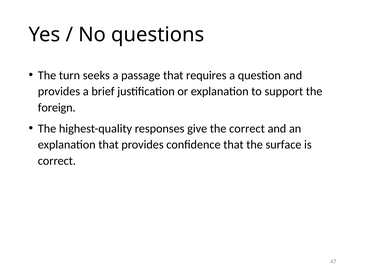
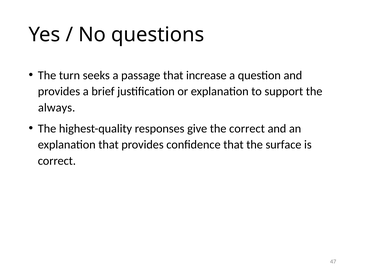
requires: requires -> increase
foreign: foreign -> always
